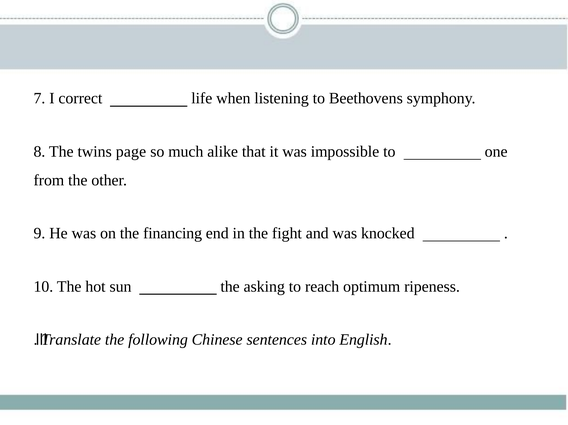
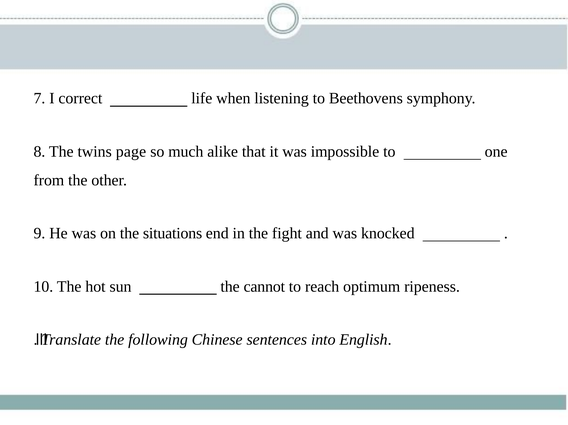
financing: financing -> situations
asking: asking -> cannot
